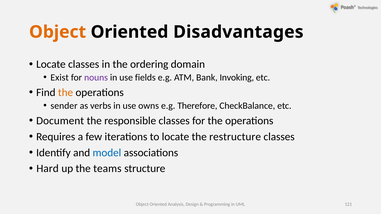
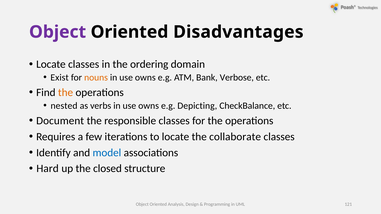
Object at (58, 32) colour: orange -> purple
nouns colour: purple -> orange
fields at (145, 78): fields -> owns
Invoking: Invoking -> Verbose
sender: sender -> nested
Therefore: Therefore -> Depicting
restructure: restructure -> collaborate
teams: teams -> closed
